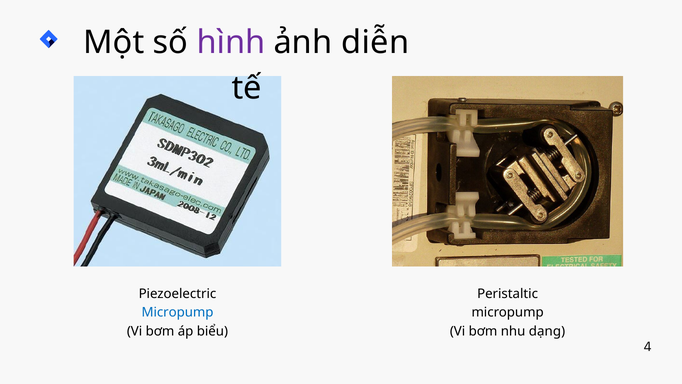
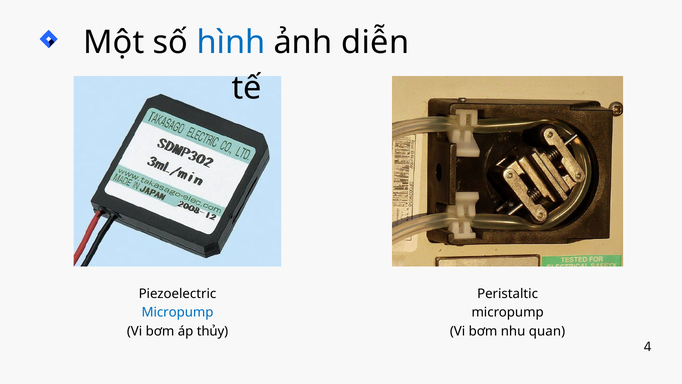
hình colour: purple -> blue
biểu: biểu -> thủy
dạng: dạng -> quan
